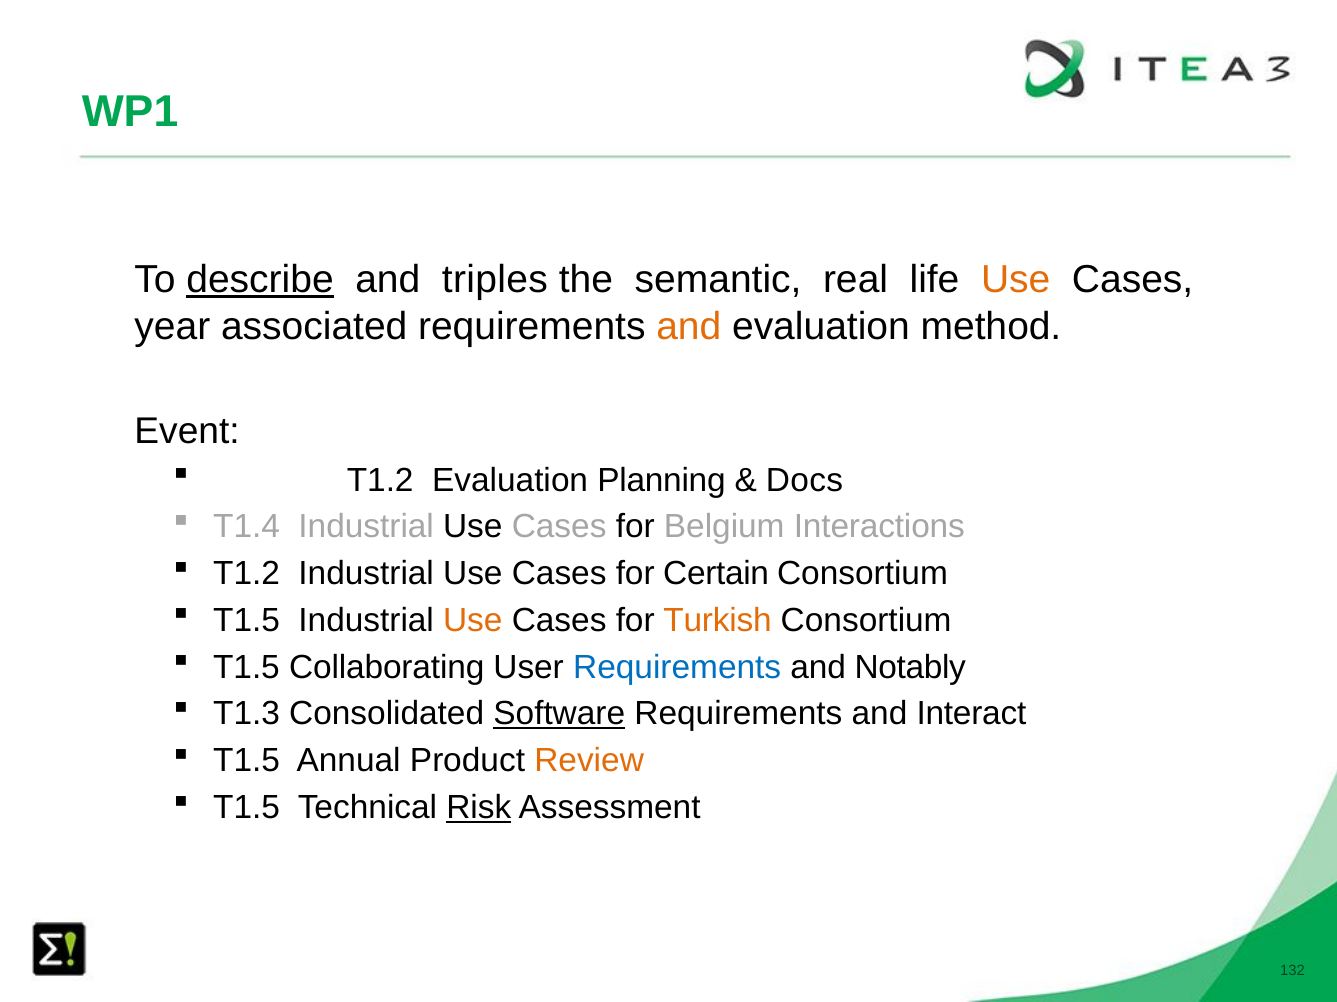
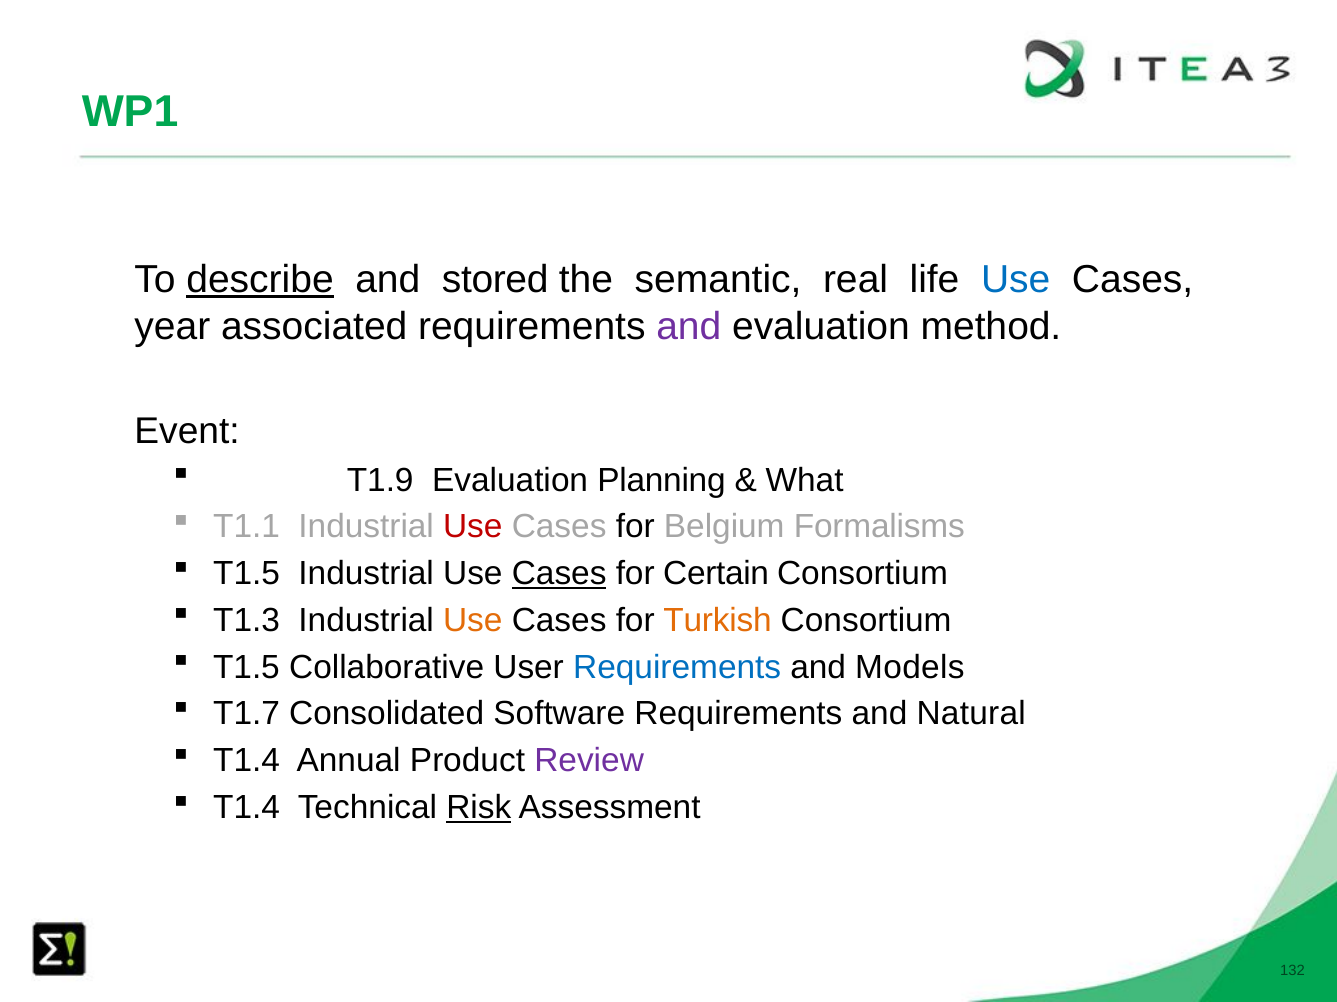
triples: triples -> stored
Use at (1016, 280) colour: orange -> blue
and at (689, 327) colour: orange -> purple
T1.2 at (380, 481): T1.2 -> T1.9
Docs: Docs -> What
T1.4: T1.4 -> T1.1
Use at (473, 527) colour: black -> red
Interactions: Interactions -> Formalisms
T1.2 at (247, 574): T1.2 -> T1.5
Cases at (559, 574) underline: none -> present
T1.5 at (247, 621): T1.5 -> T1.3
Collaborating: Collaborating -> Collaborative
Notably: Notably -> Models
T1.3: T1.3 -> T1.7
Software underline: present -> none
Interact: Interact -> Natural
T1.5 at (247, 761): T1.5 -> T1.4
Review colour: orange -> purple
T1.5 at (247, 808): T1.5 -> T1.4
